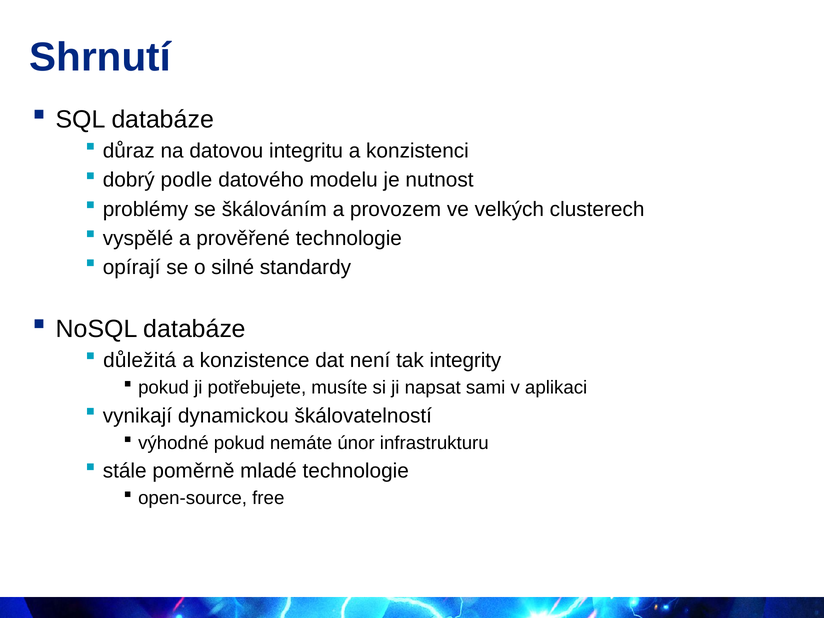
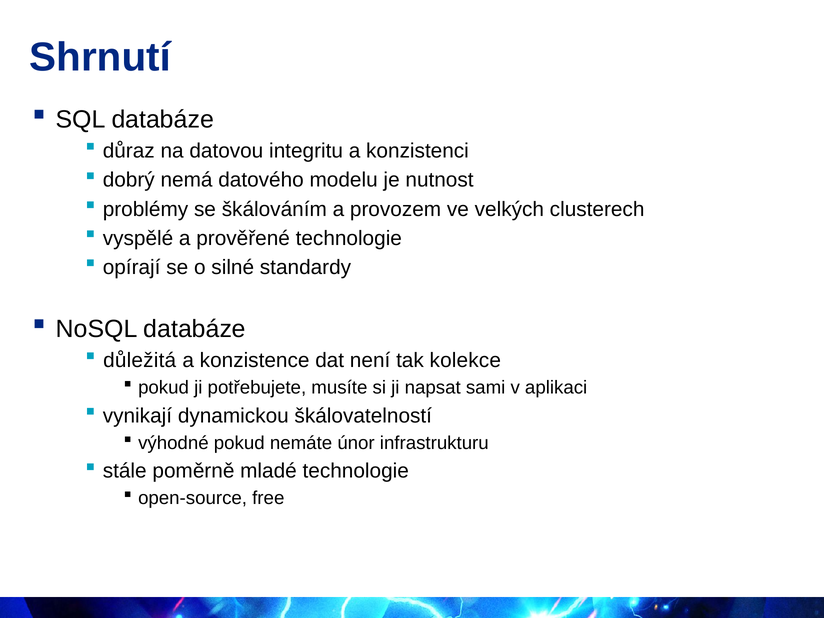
podle: podle -> nemá
integrity: integrity -> kolekce
